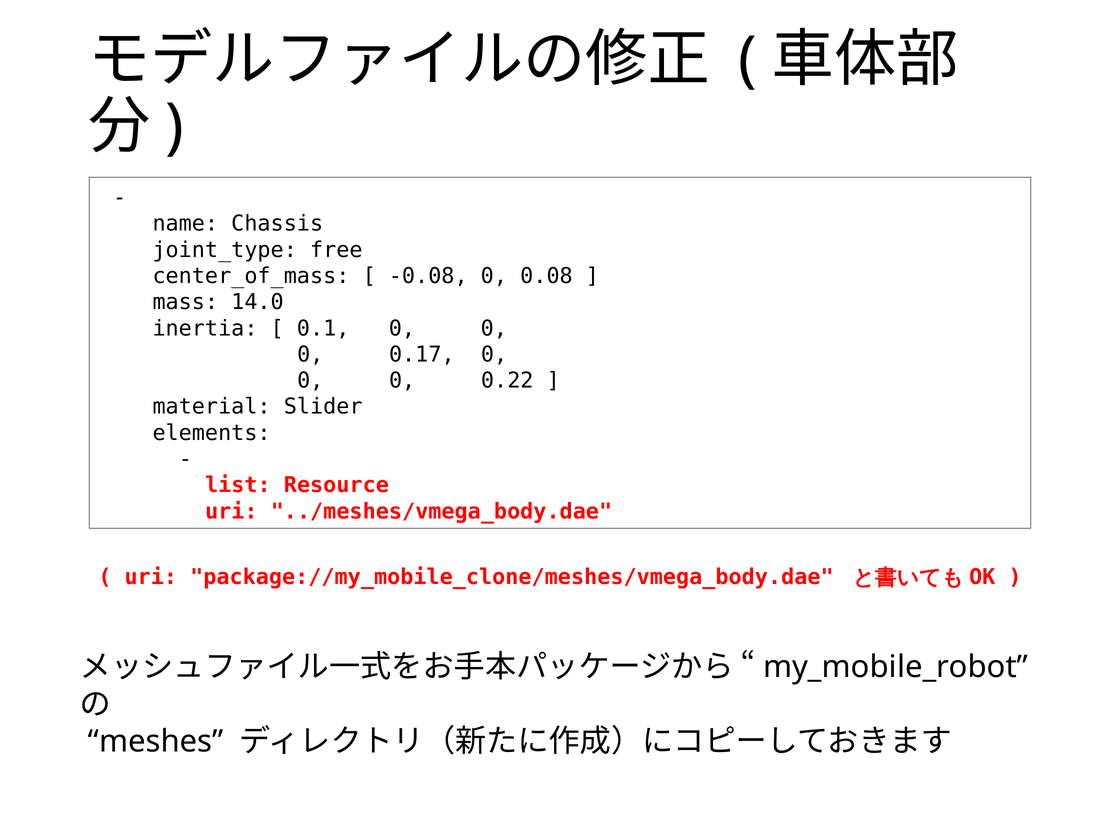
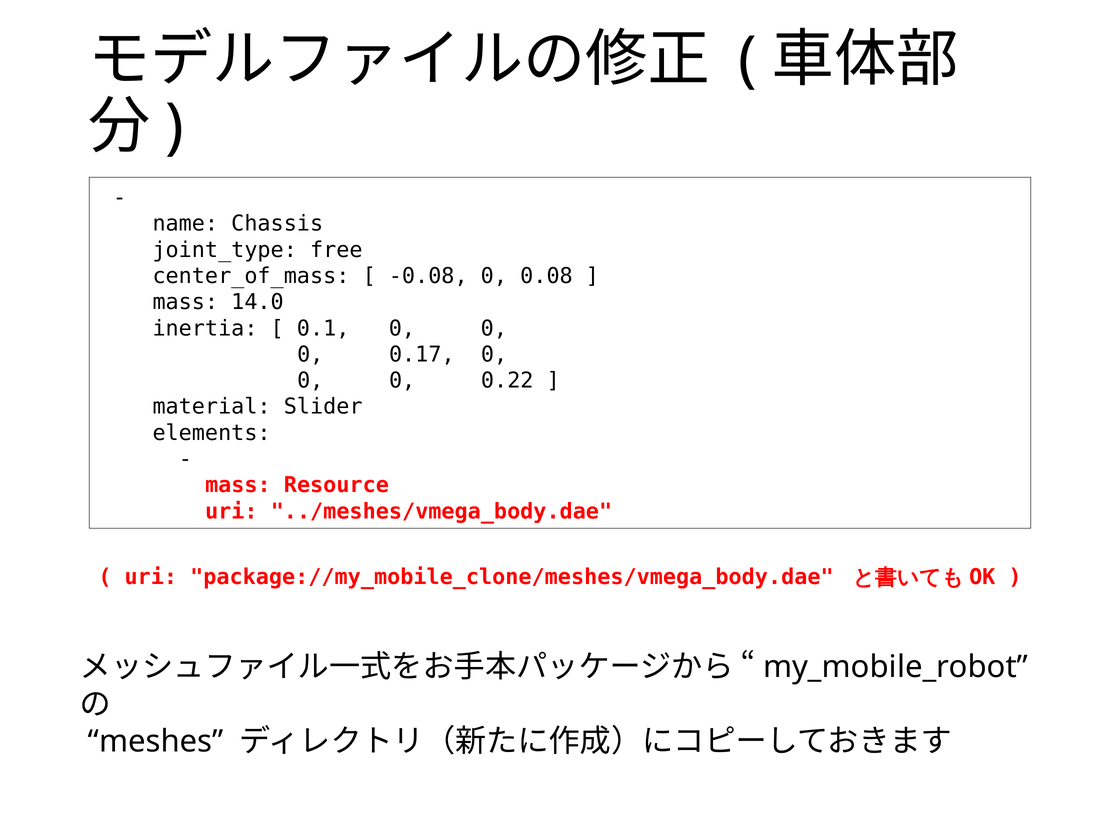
list at (238, 485): list -> mass
